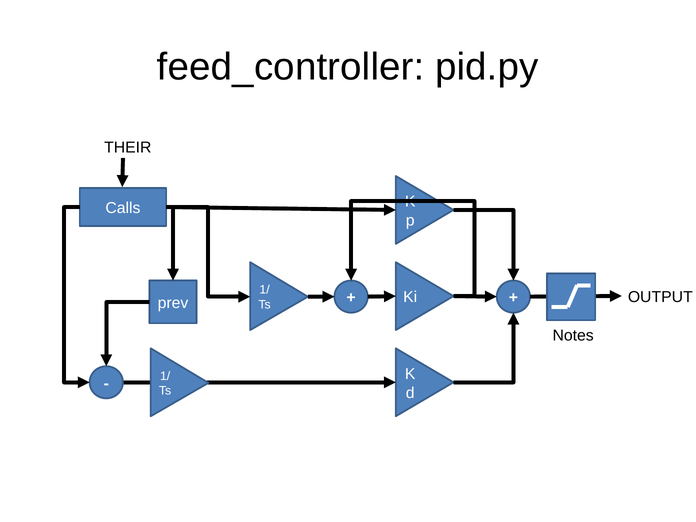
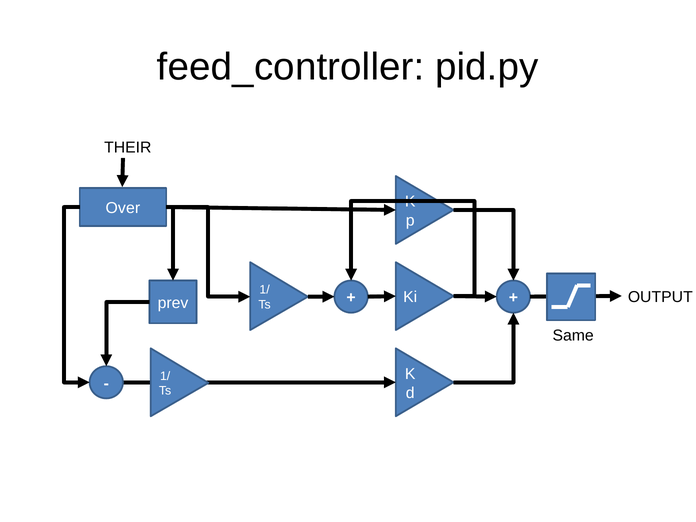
Calls: Calls -> Over
Notes: Notes -> Same
